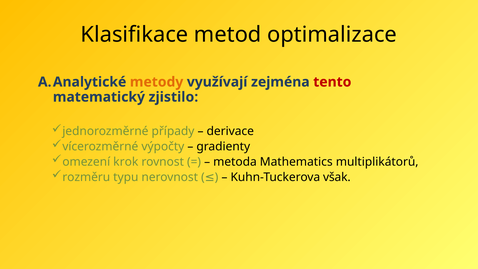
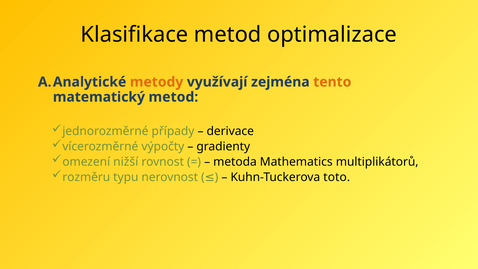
tento colour: red -> orange
matematický zjistilo: zjistilo -> metod
krok: krok -> nižší
však: však -> toto
